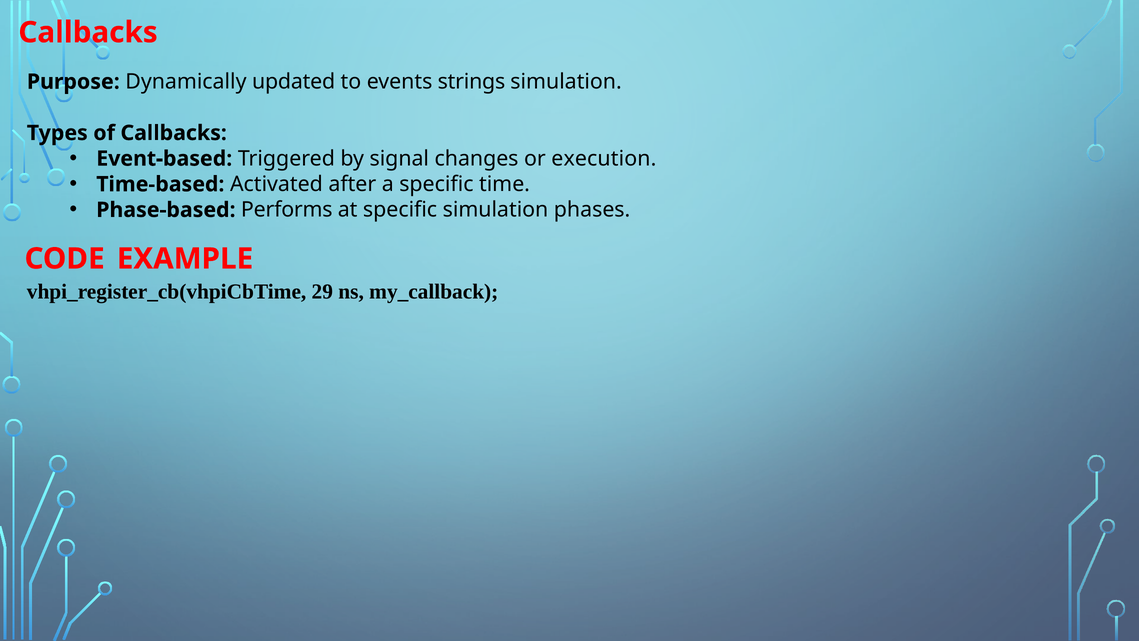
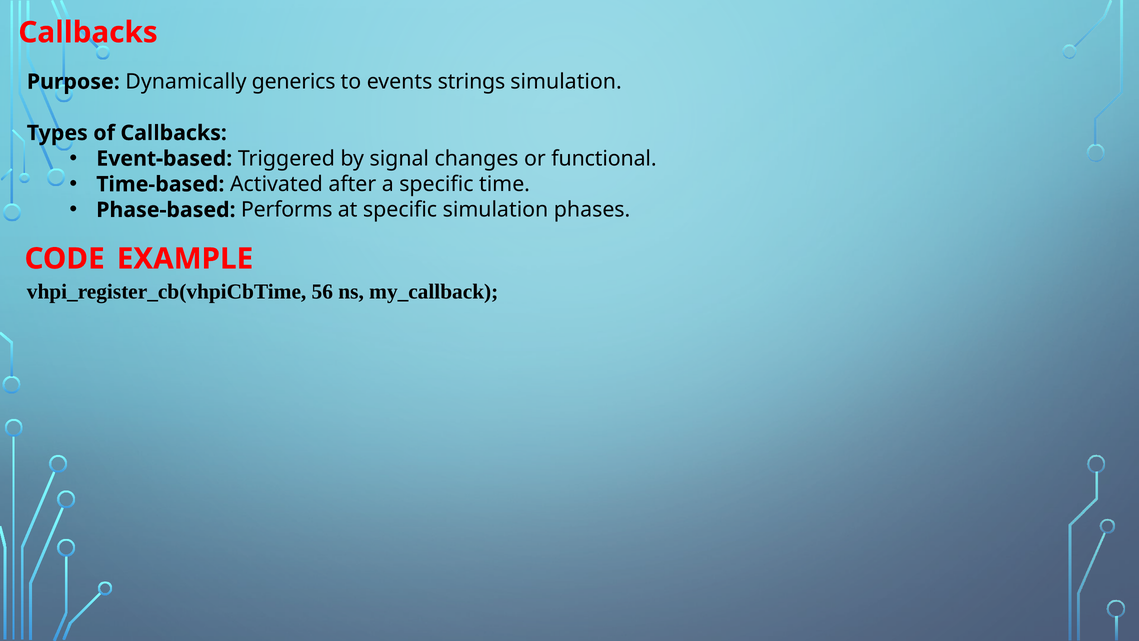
updated: updated -> generics
execution: execution -> functional
29: 29 -> 56
